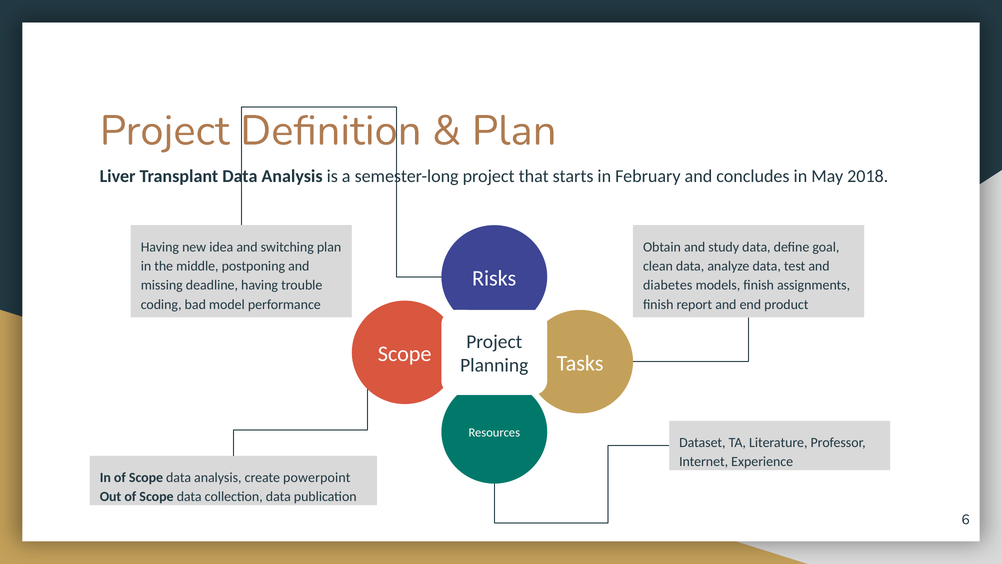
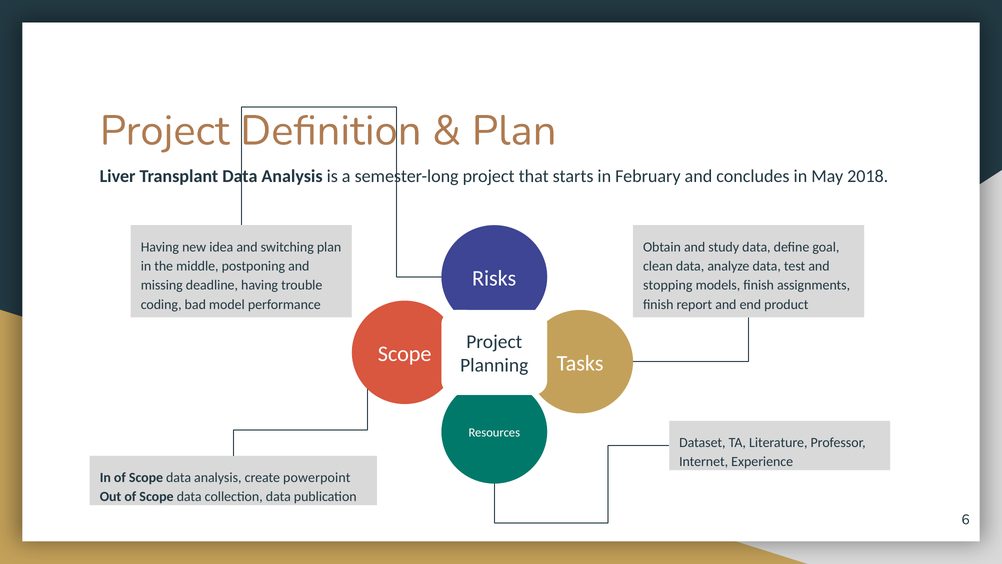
diabetes: diabetes -> stopping
